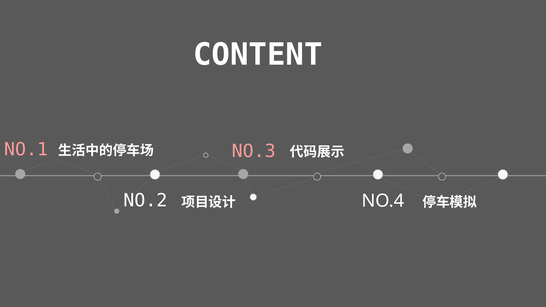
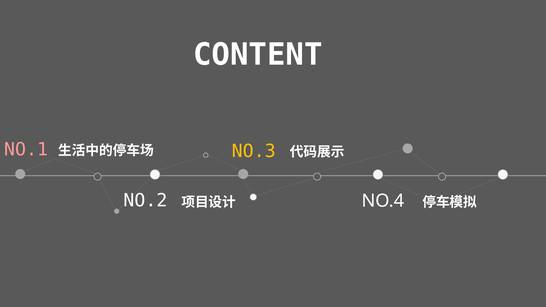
NO.3 colour: pink -> yellow
